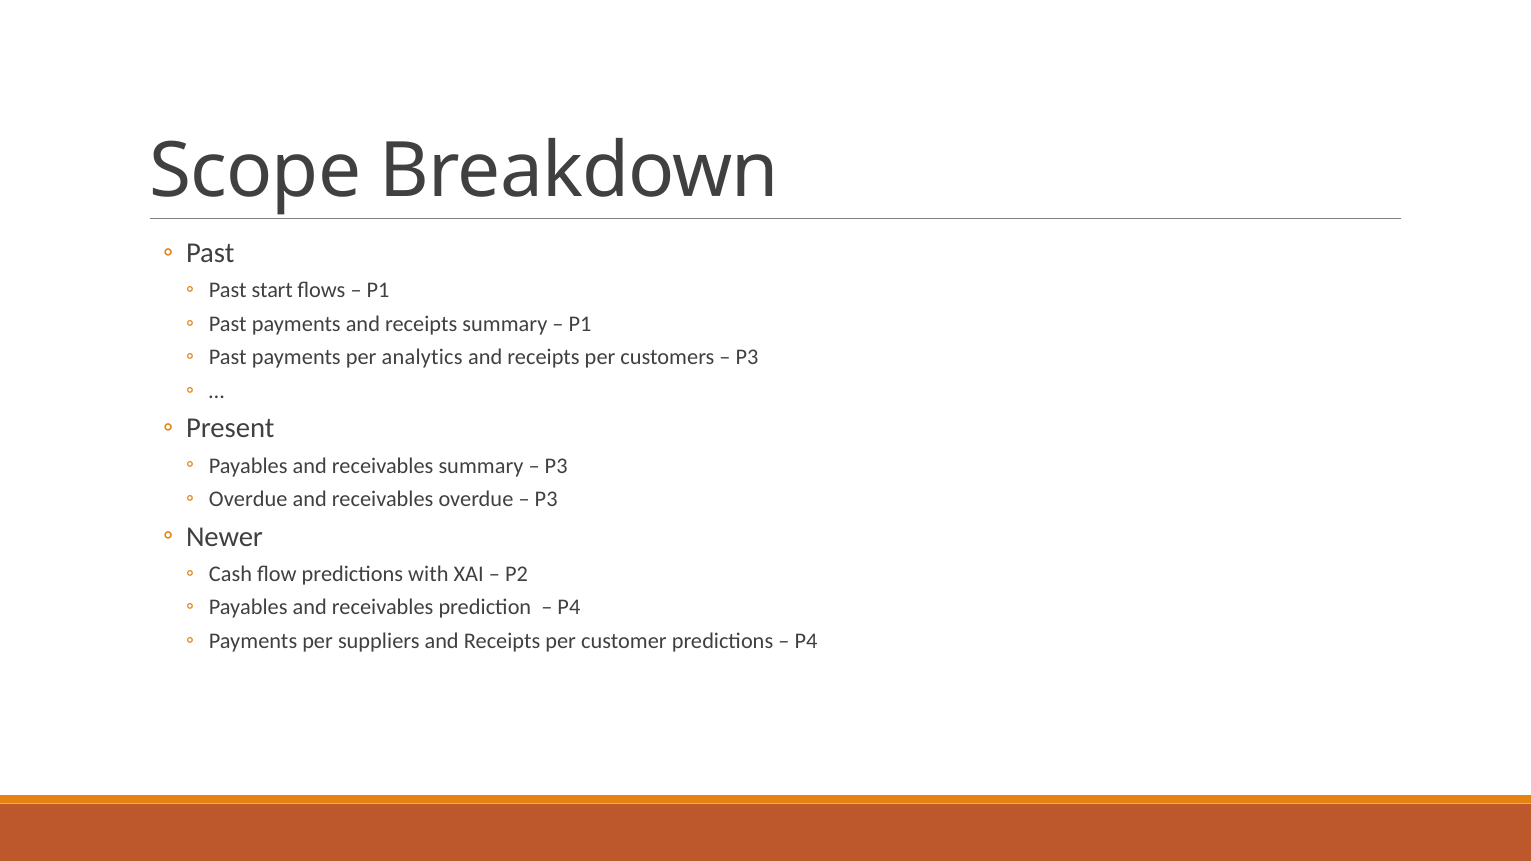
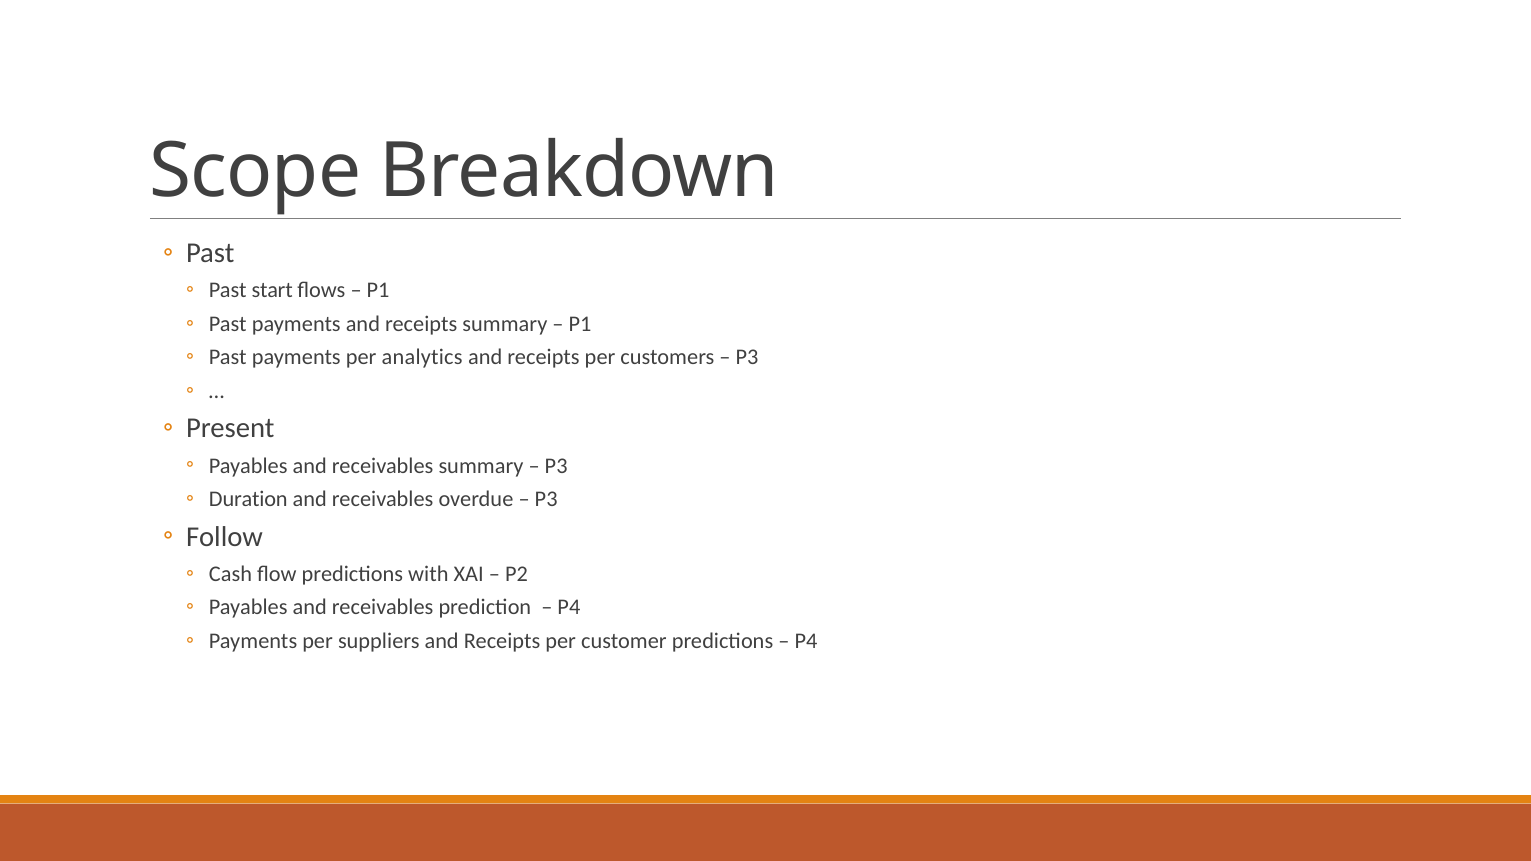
Overdue at (248, 500): Overdue -> Duration
Newer: Newer -> Follow
